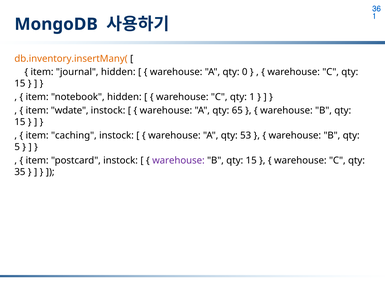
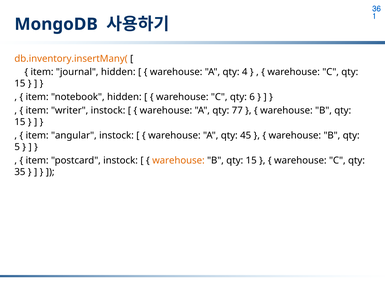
0: 0 -> 4
qty 1: 1 -> 6
wdate: wdate -> writer
65: 65 -> 77
caching: caching -> angular
53: 53 -> 45
warehouse at (178, 161) colour: purple -> orange
